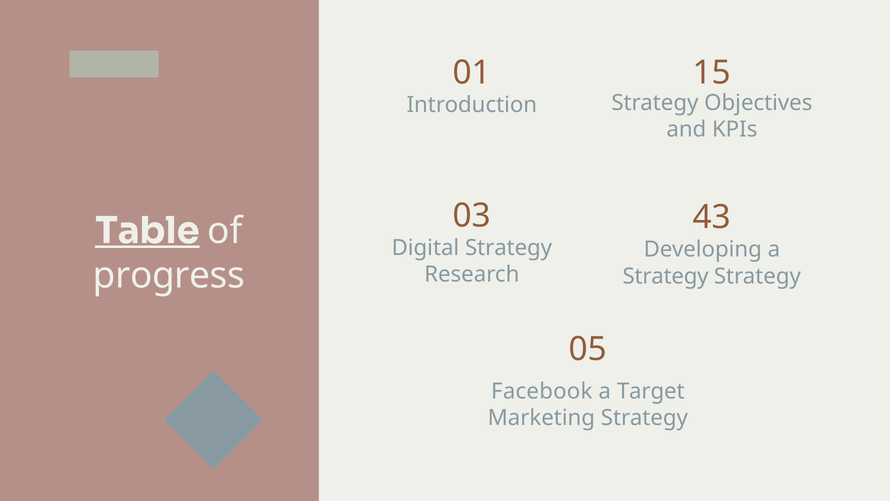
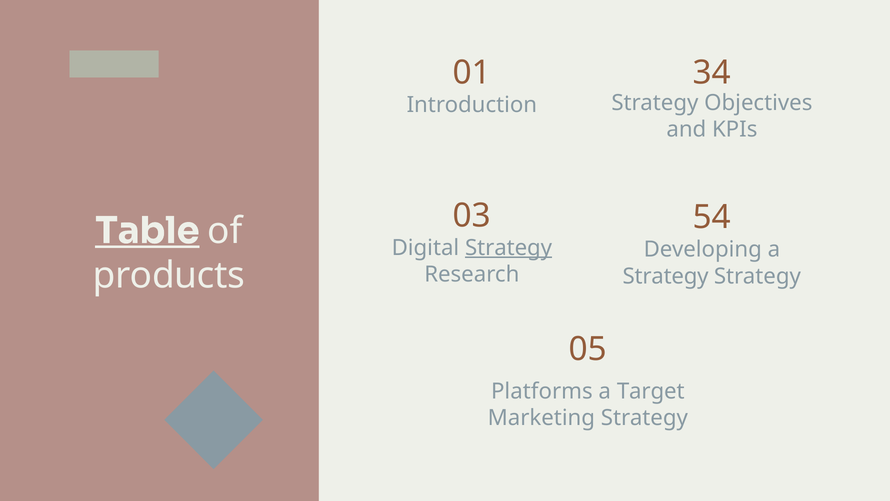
15: 15 -> 34
43: 43 -> 54
Strategy at (509, 248) underline: none -> present
progress: progress -> products
Facebook: Facebook -> Platforms
